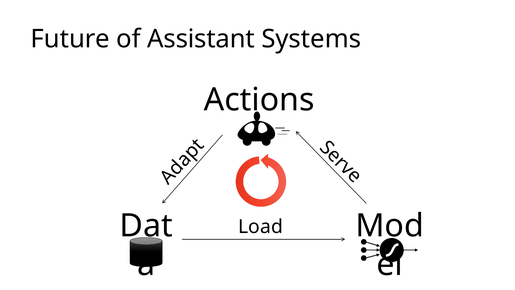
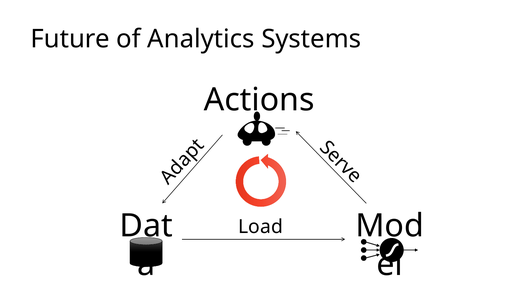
Assistant: Assistant -> Analytics
